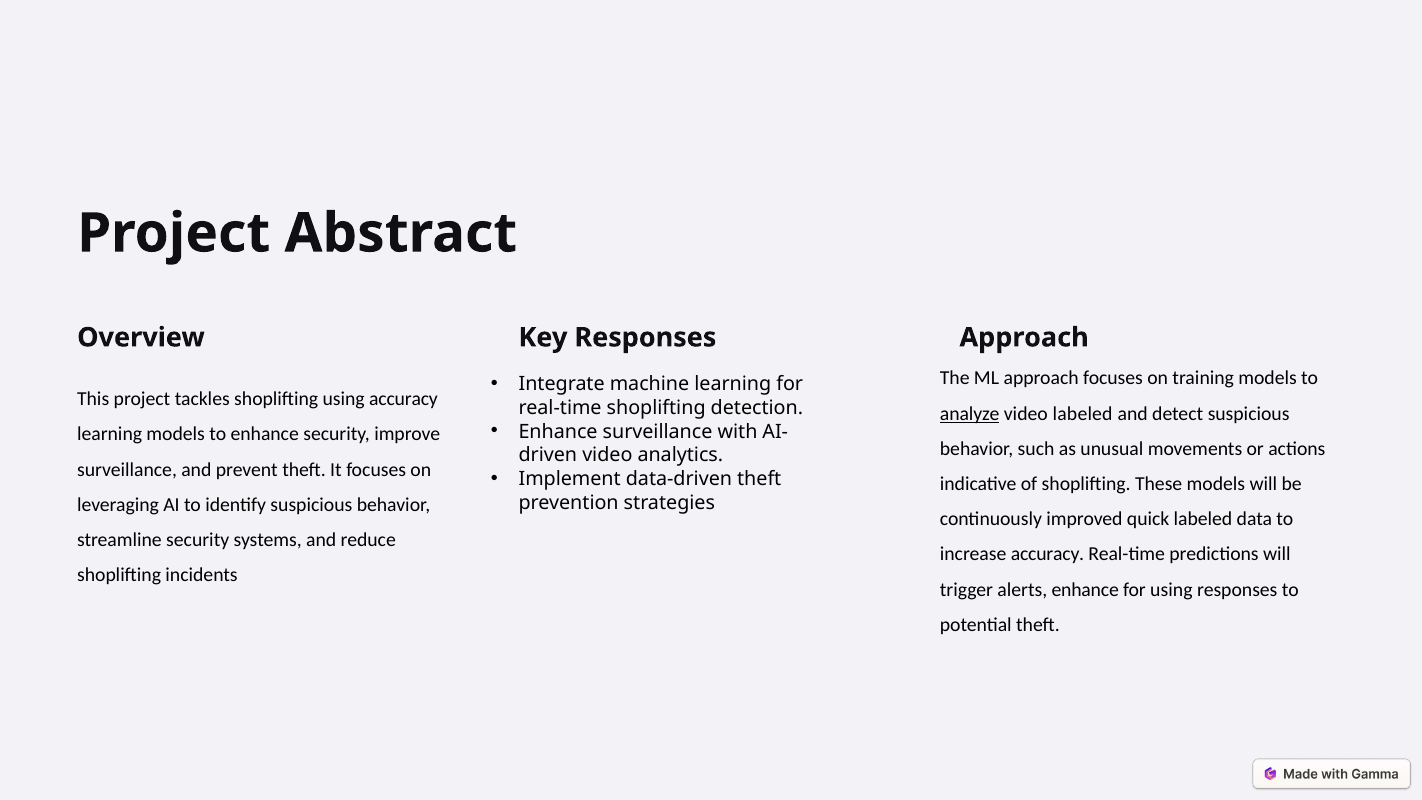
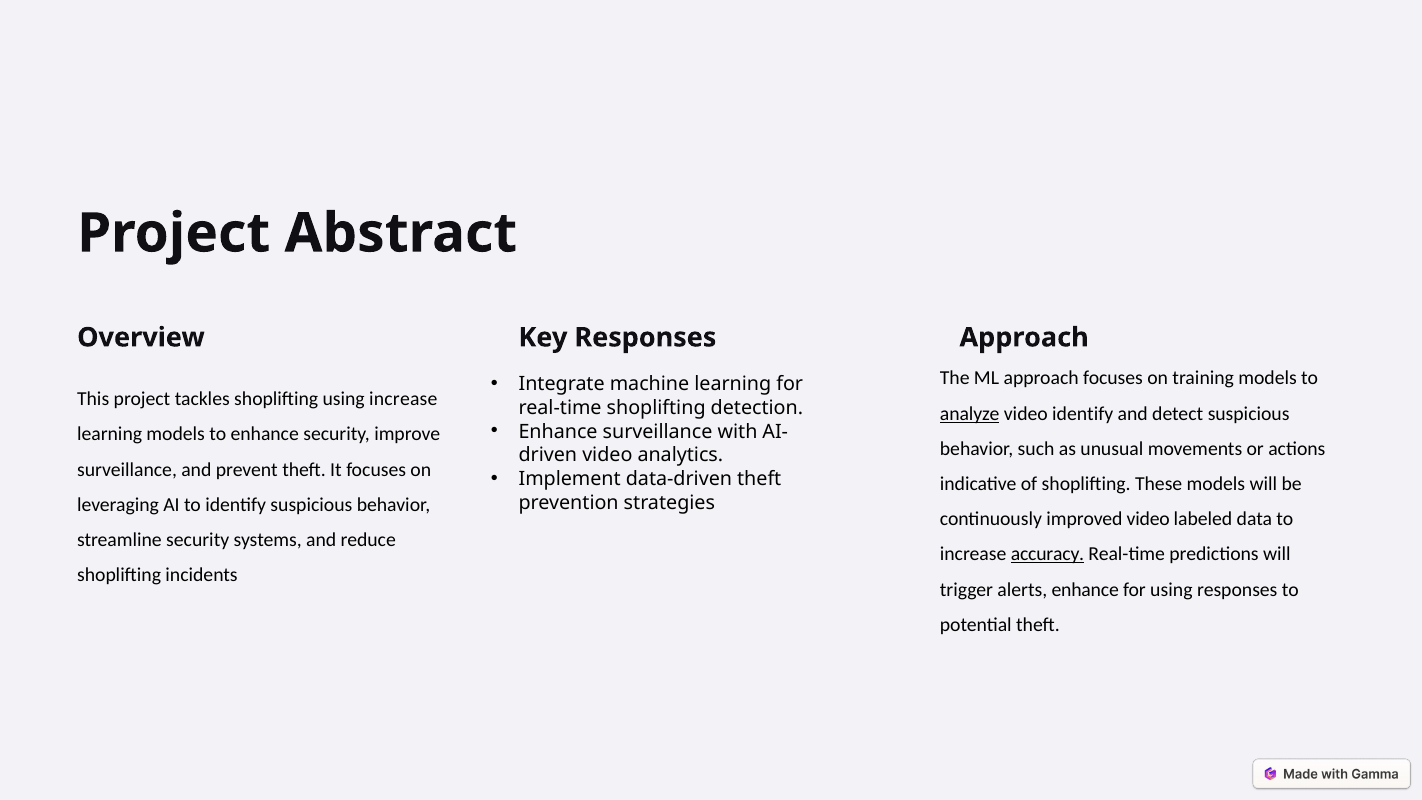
using accuracy: accuracy -> increase
video labeled: labeled -> identify
improved quick: quick -> video
accuracy at (1047, 554) underline: none -> present
